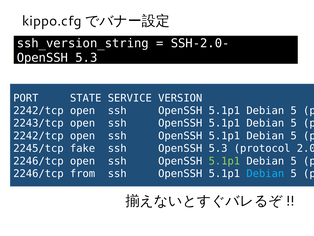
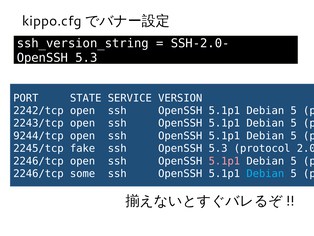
2242/tcp at (38, 136): 2242/tcp -> 9244/tcp
5.1p1 at (224, 161) colour: light green -> pink
from: from -> some
